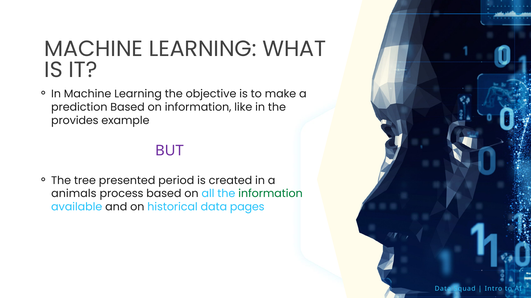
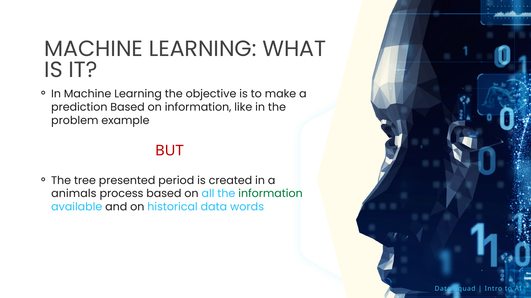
provides: provides -> problem
BUT colour: purple -> red
pages: pages -> words
